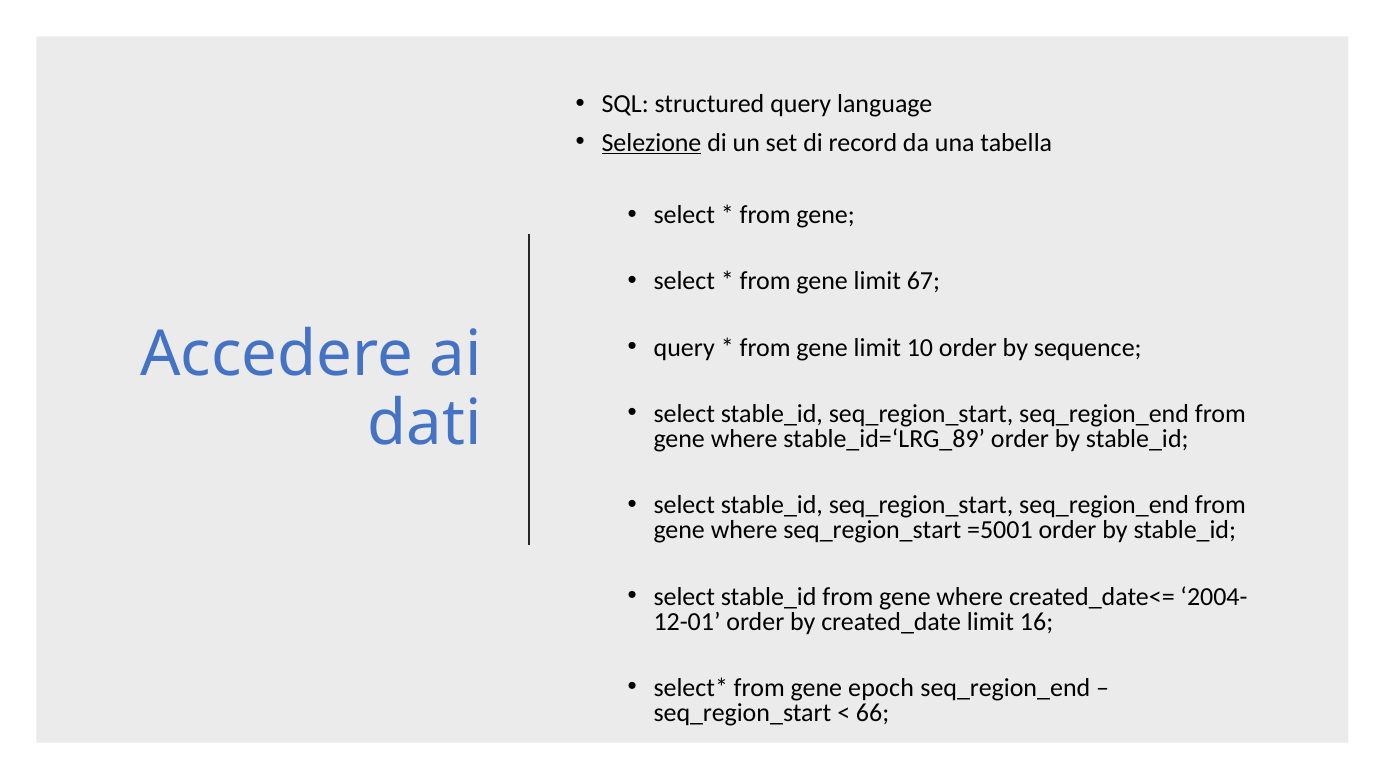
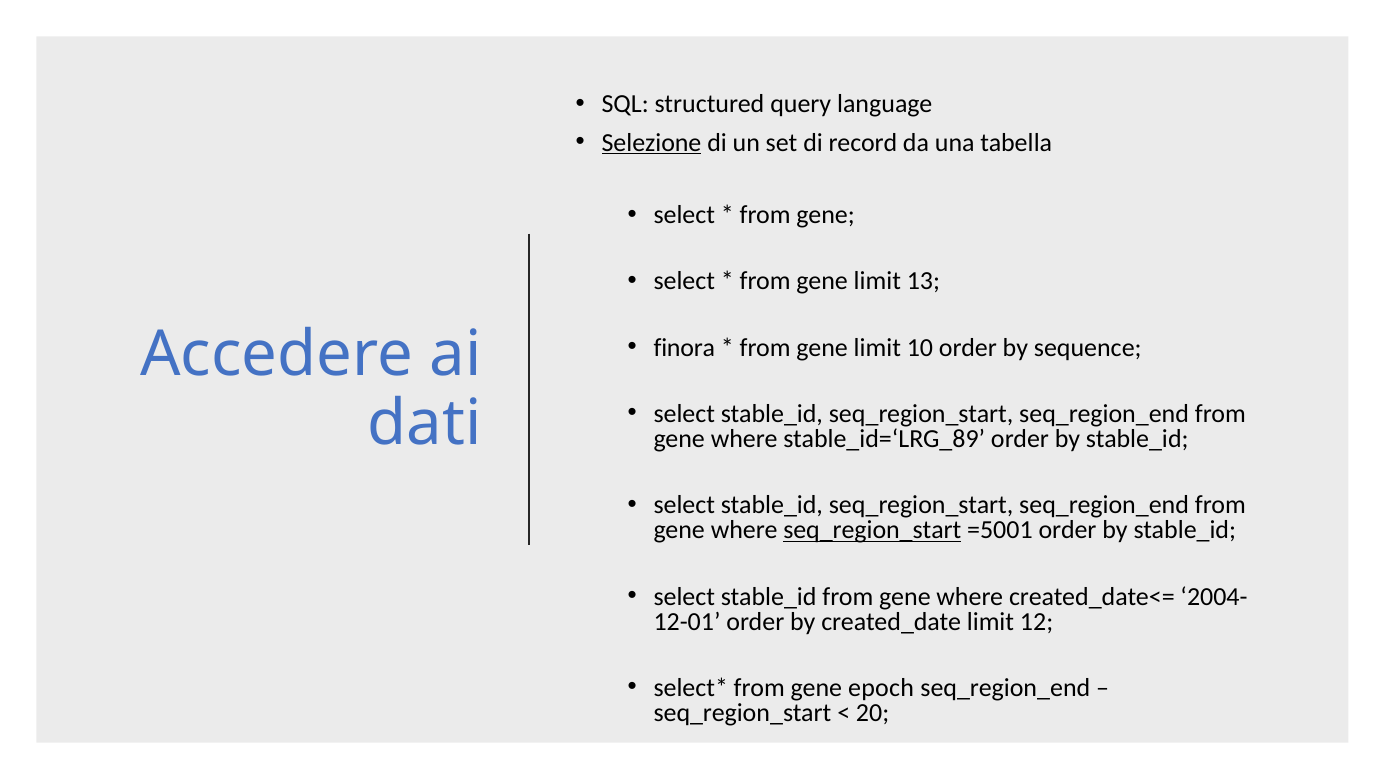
67: 67 -> 13
query at (684, 348): query -> finora
seq_region_start at (872, 530) underline: none -> present
16: 16 -> 12
66: 66 -> 20
